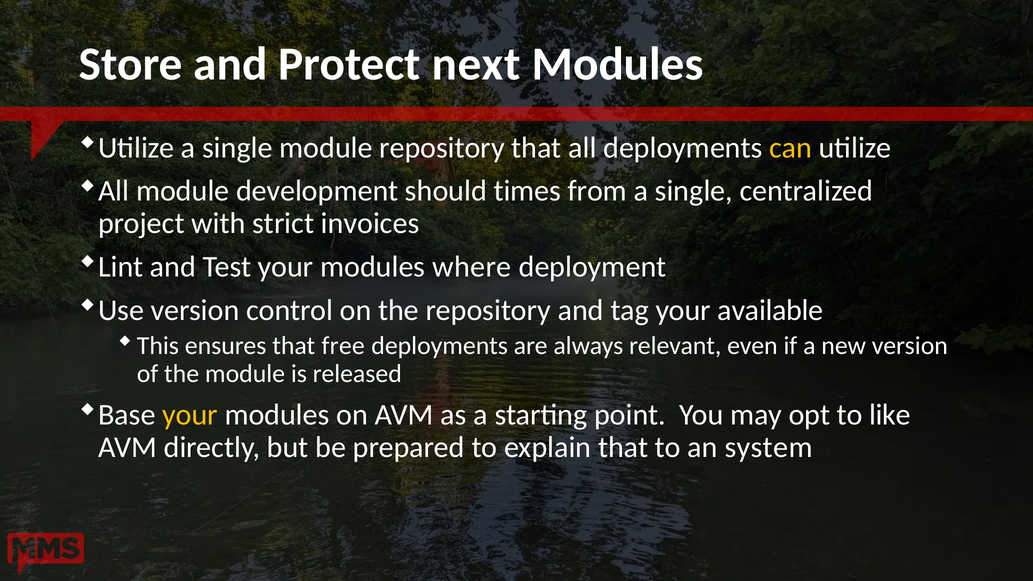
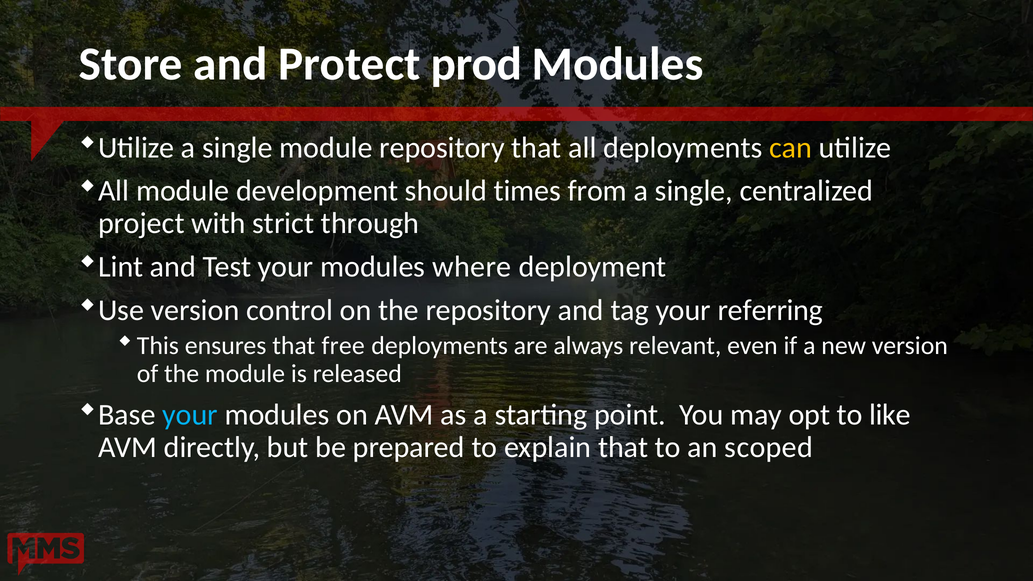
next: next -> prod
invoices: invoices -> through
available: available -> referring
your at (190, 415) colour: yellow -> light blue
system: system -> scoped
